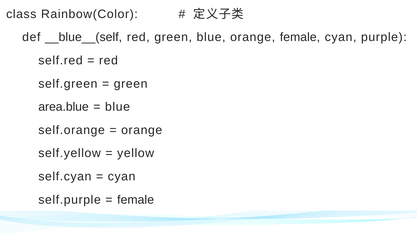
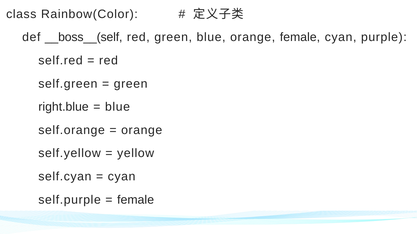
__blue__(self: __blue__(self -> __boss__(self
area.blue: area.blue -> right.blue
